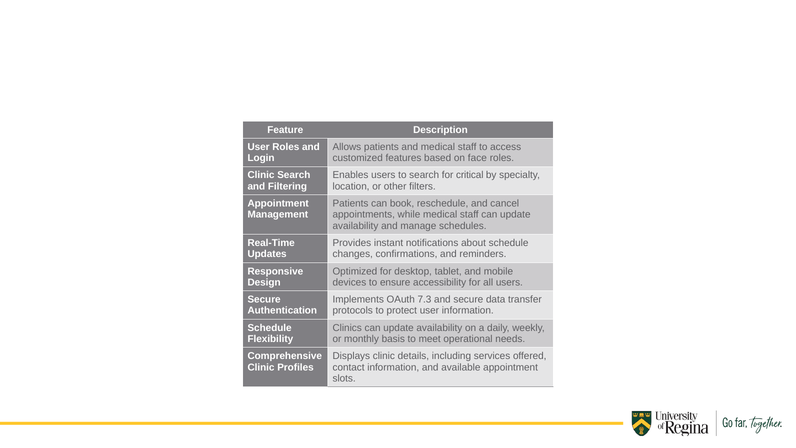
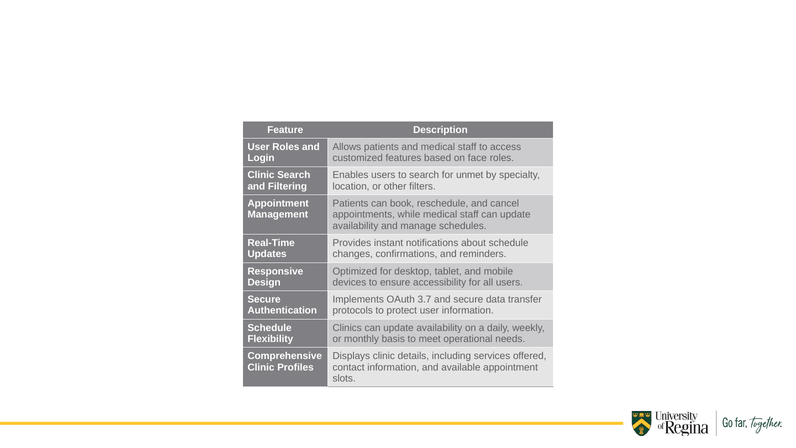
critical: critical -> unmet
7.3: 7.3 -> 3.7
